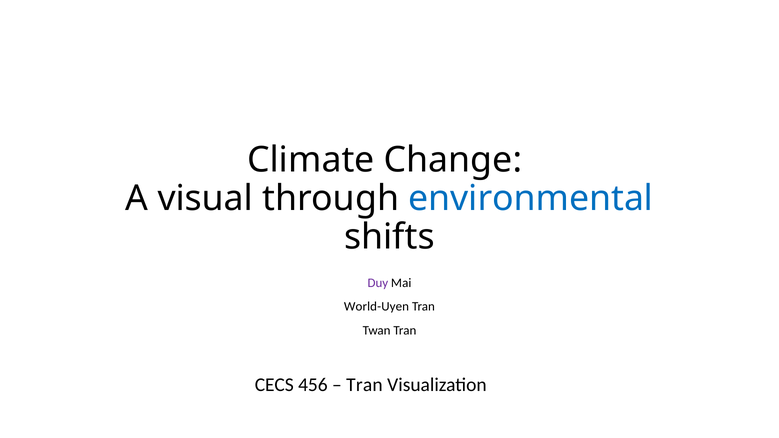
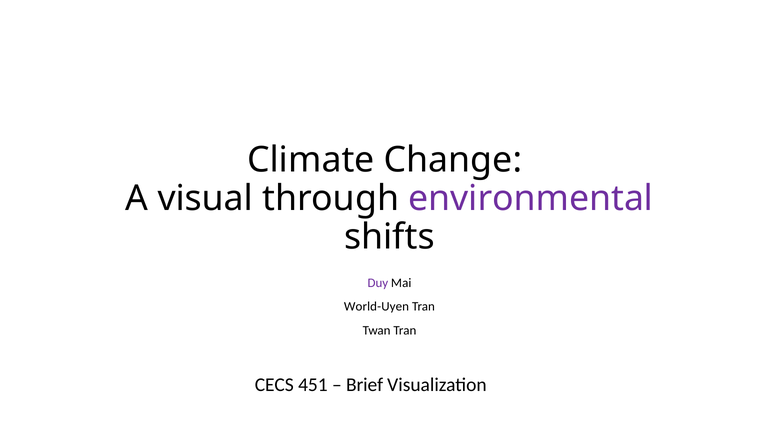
environmental colour: blue -> purple
456: 456 -> 451
Tran at (364, 385): Tran -> Brief
